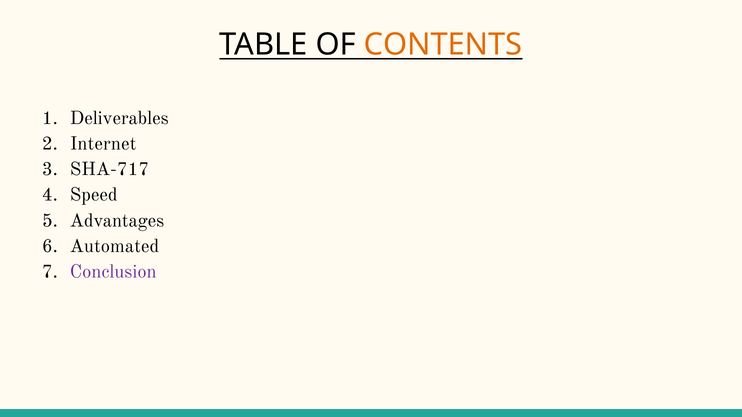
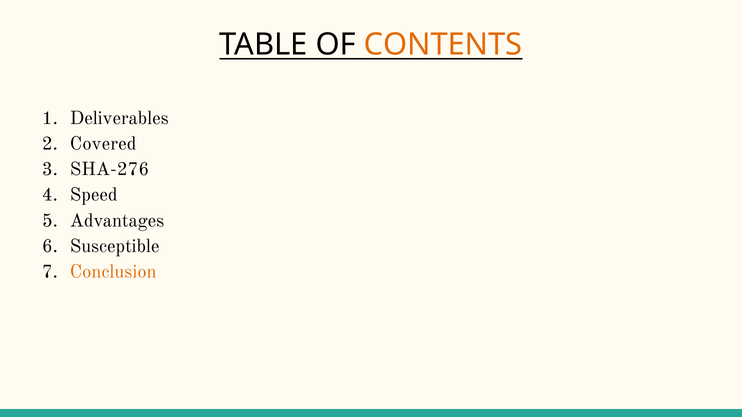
Internet: Internet -> Covered
SHA-717: SHA-717 -> SHA-276
Automated: Automated -> Susceptible
Conclusion colour: purple -> orange
